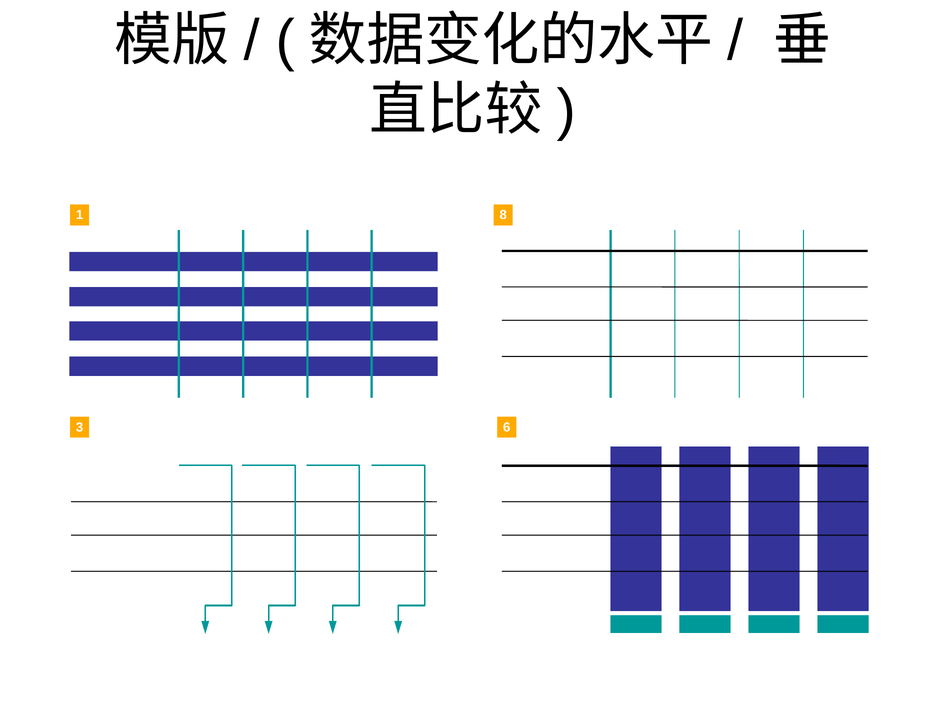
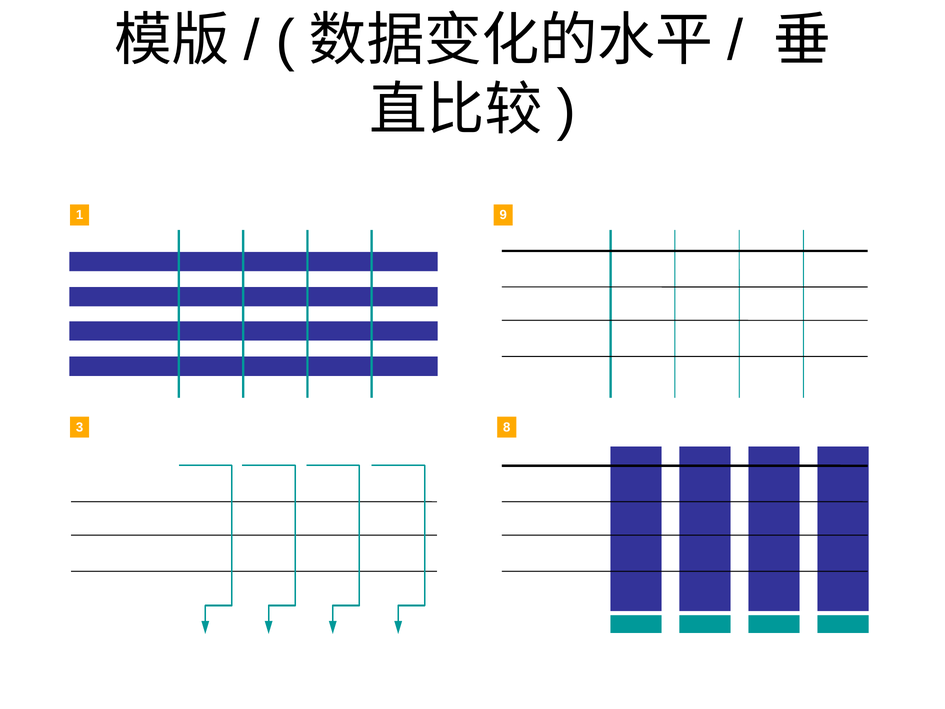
8: 8 -> 9
6: 6 -> 8
